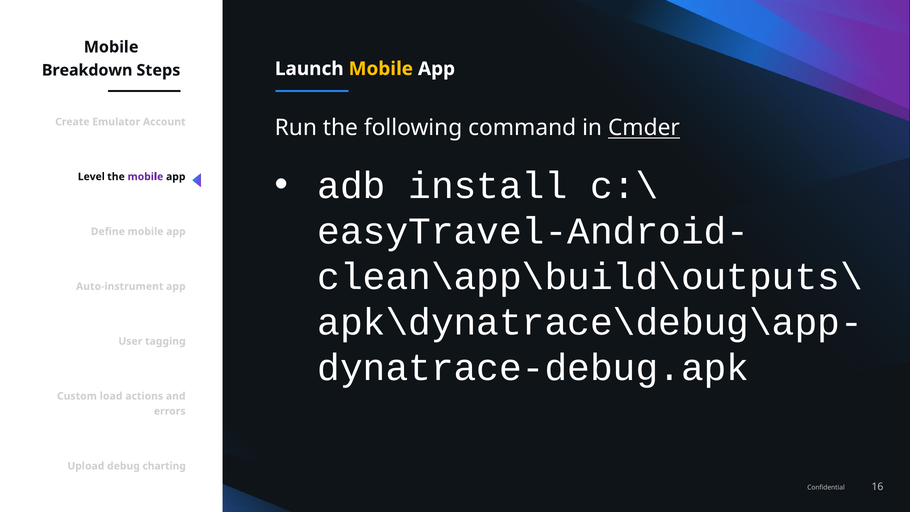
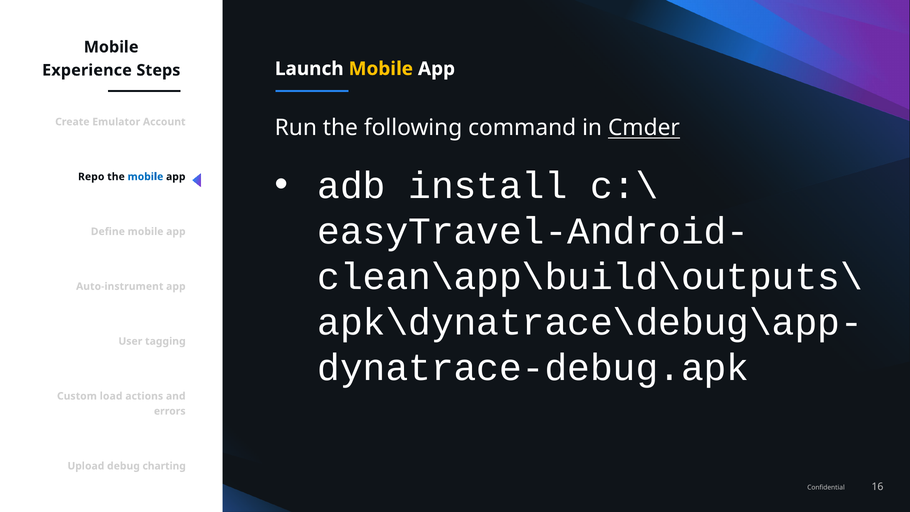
Breakdown: Breakdown -> Experience
Level: Level -> Repo
mobile at (145, 177) colour: purple -> blue
